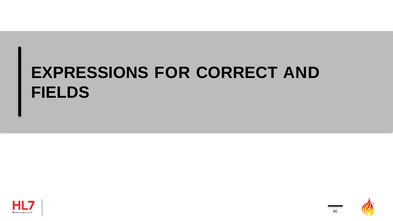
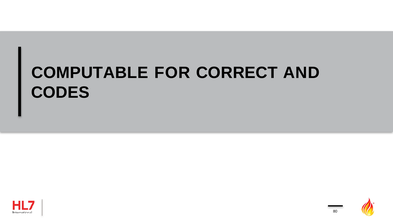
EXPRESSIONS: EXPRESSIONS -> COMPUTABLE
FIELDS: FIELDS -> CODES
